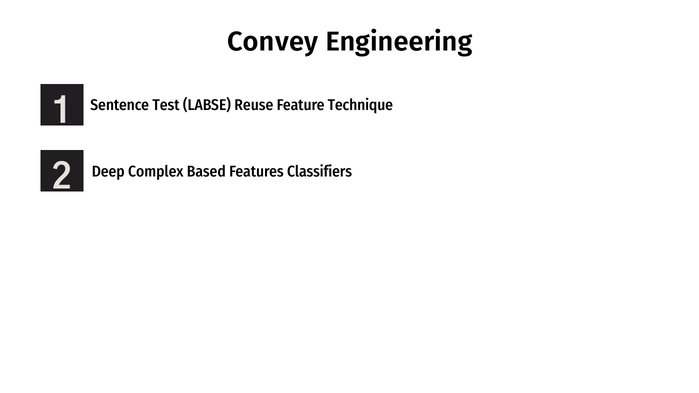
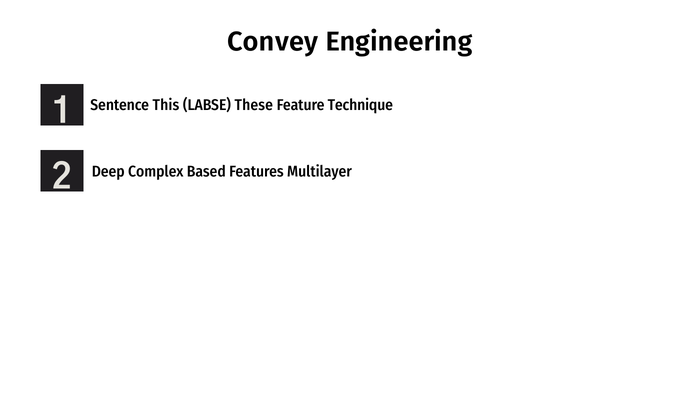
Test: Test -> This
Reuse: Reuse -> These
Classifiers: Classifiers -> Multilayer
